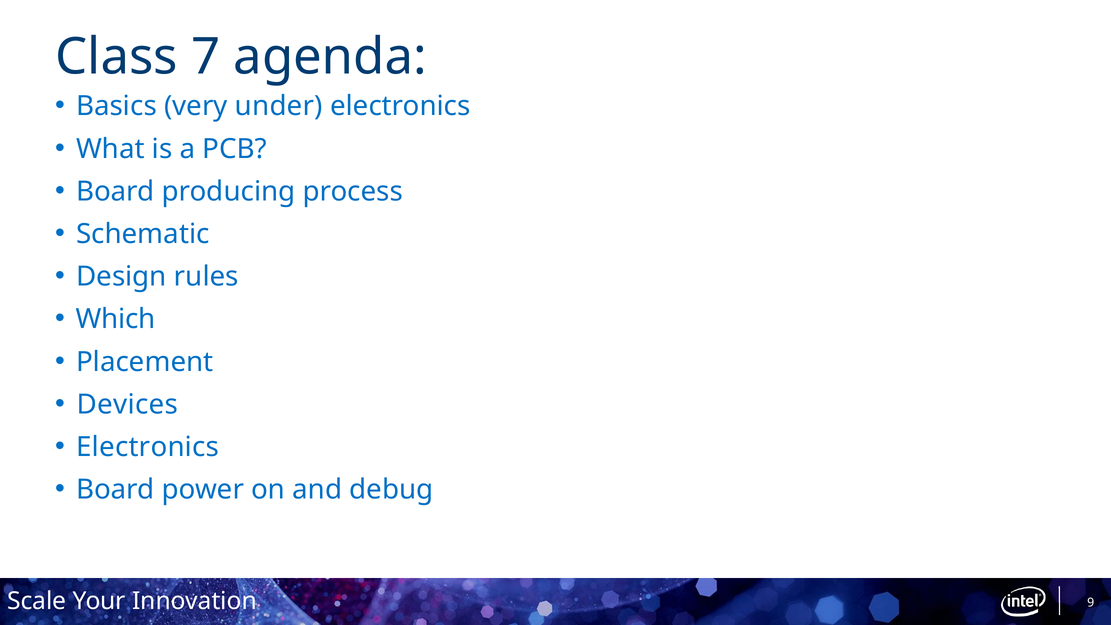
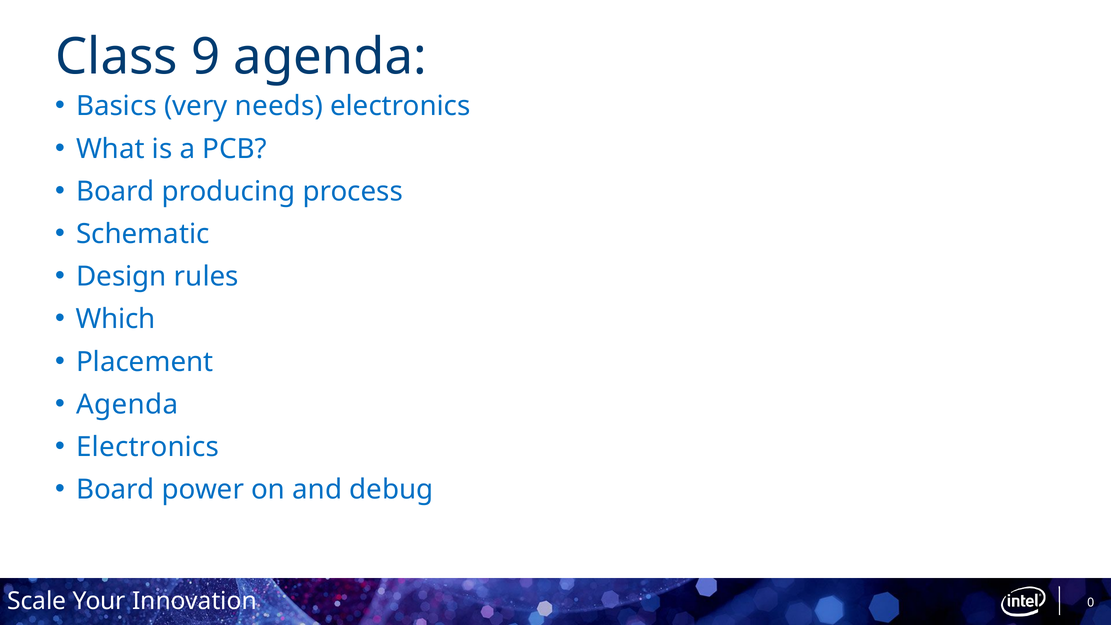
7: 7 -> 9
under: under -> needs
Devices at (127, 404): Devices -> Agenda
9: 9 -> 0
